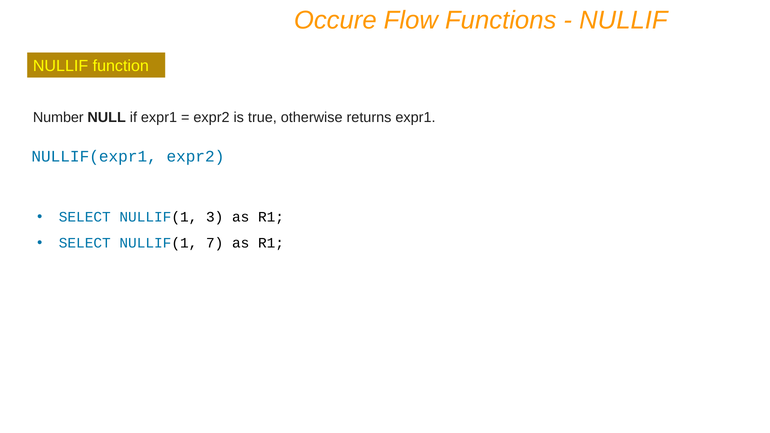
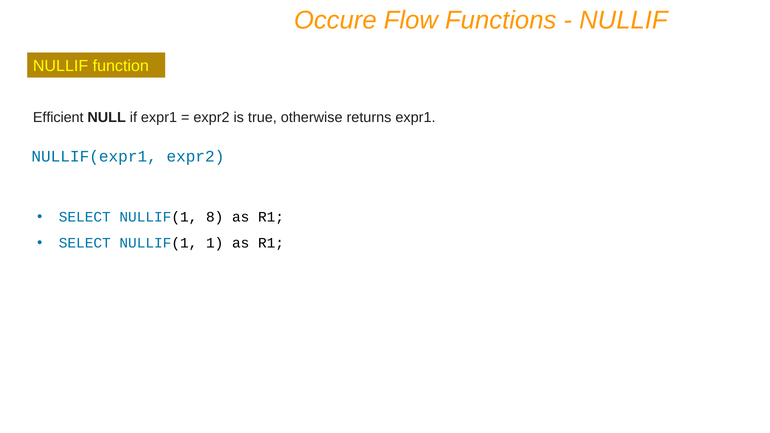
Number: Number -> Efficient
3: 3 -> 8
7: 7 -> 1
